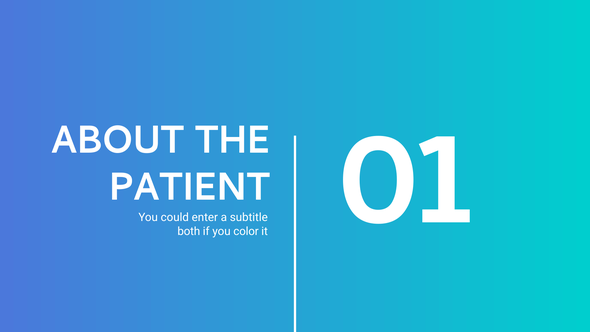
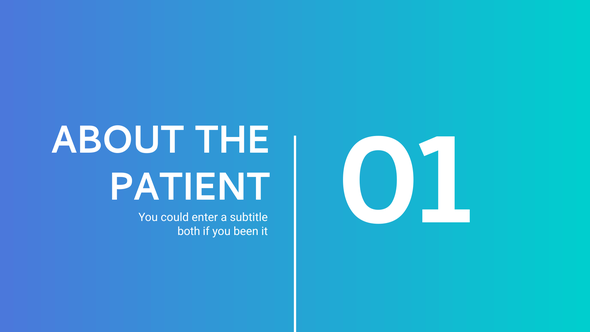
color: color -> been
